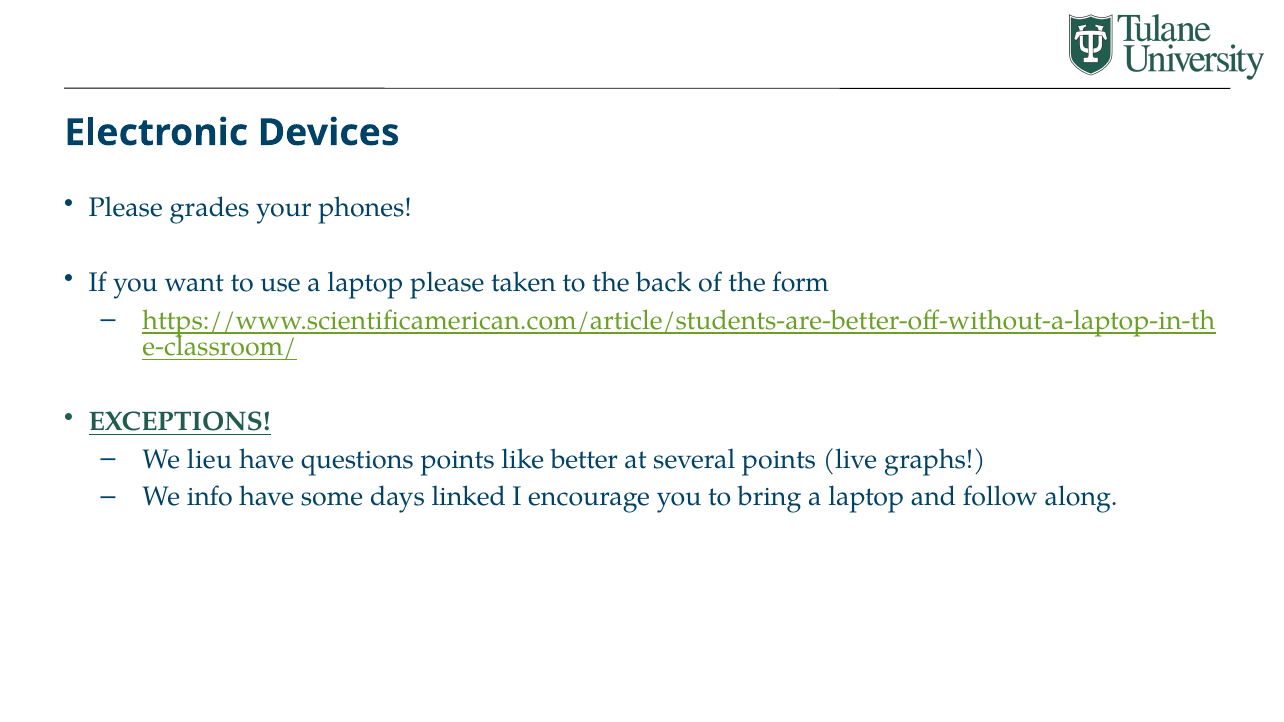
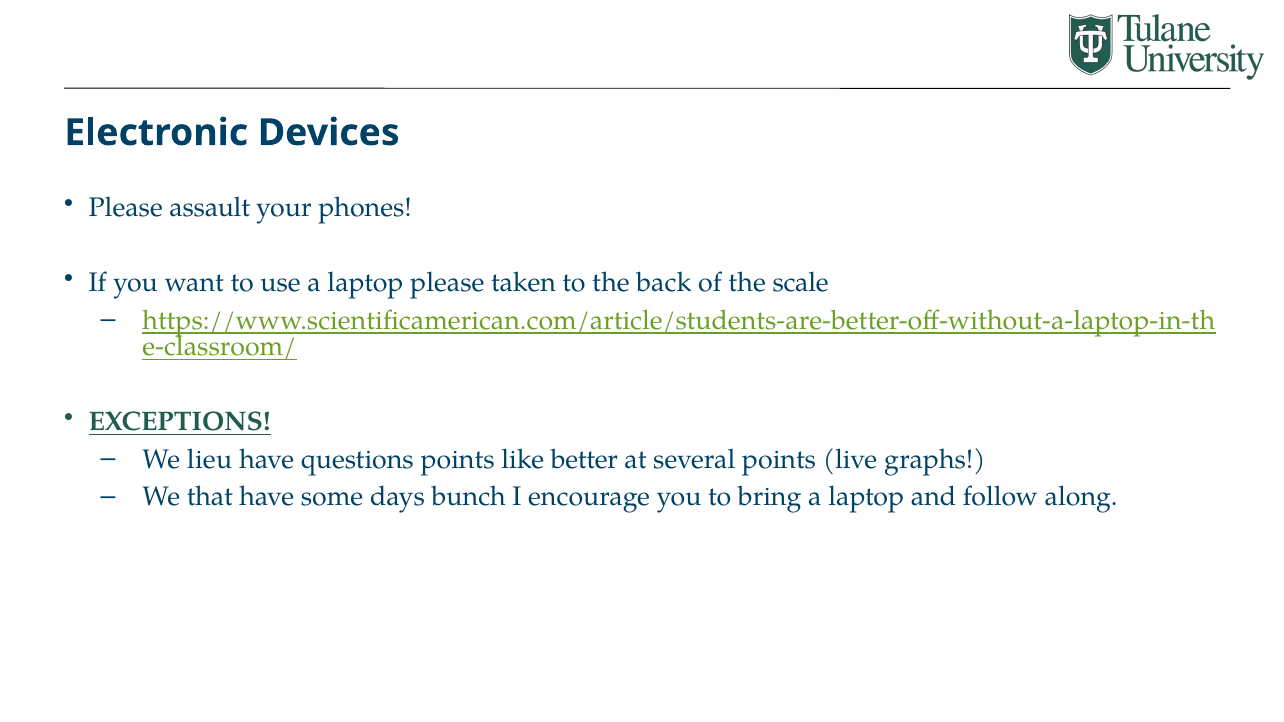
grades: grades -> assault
form: form -> scale
info: info -> that
linked: linked -> bunch
